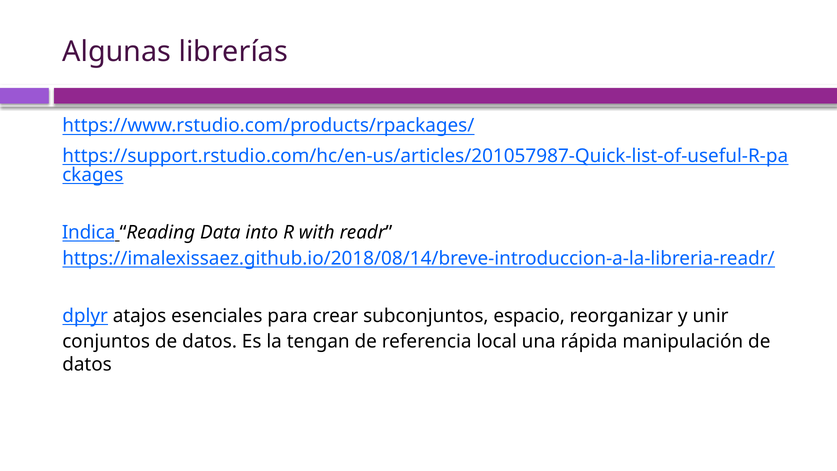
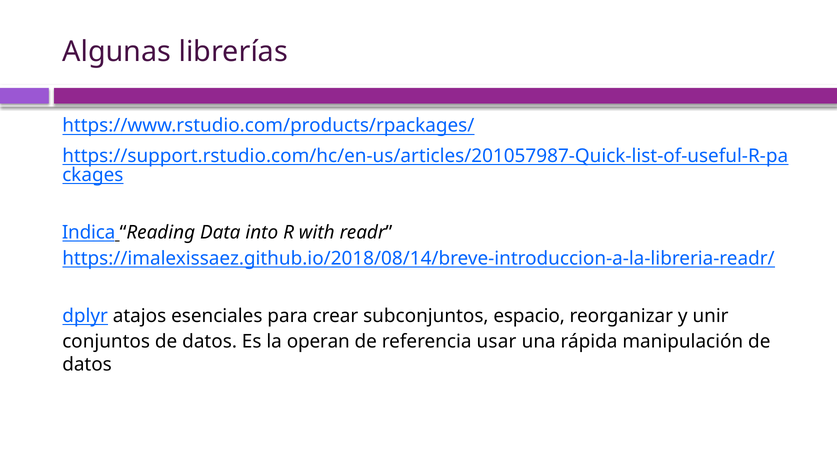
tengan: tengan -> operan
local: local -> usar
